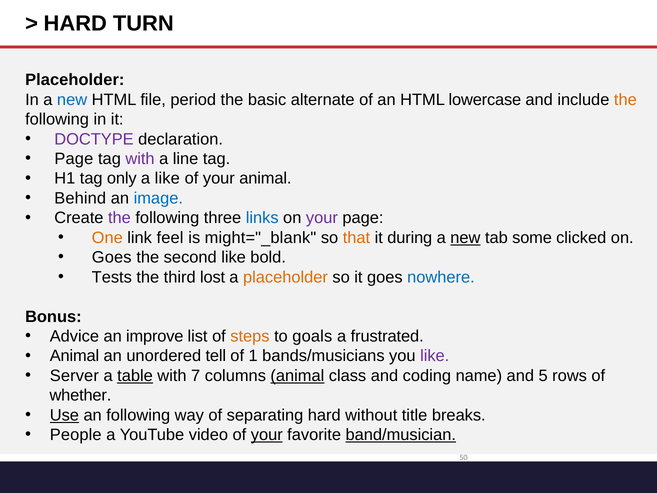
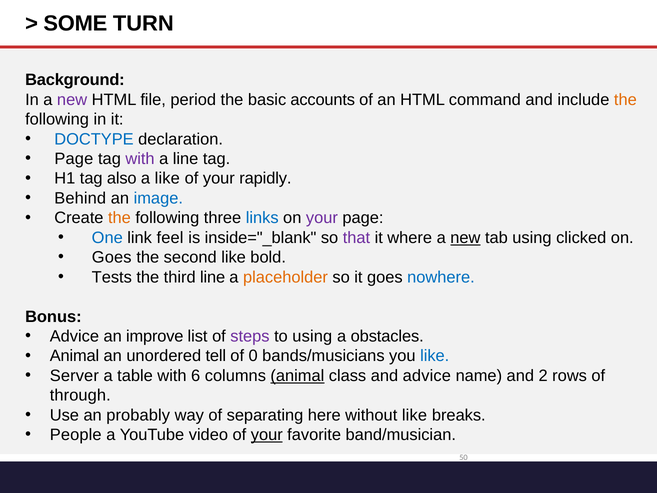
HARD at (75, 23): HARD -> SOME
Placeholder at (75, 80): Placeholder -> Background
new at (72, 100) colour: blue -> purple
alternate: alternate -> accounts
lowercase: lowercase -> command
DOCTYPE colour: purple -> blue
only: only -> also
your animal: animal -> rapidly
the at (119, 218) colour: purple -> orange
One colour: orange -> blue
might="_blank: might="_blank -> inside="_blank
that colour: orange -> purple
during: during -> where
tab some: some -> using
third lost: lost -> line
steps colour: orange -> purple
to goals: goals -> using
frustrated: frustrated -> obstacles
1: 1 -> 0
like at (435, 356) colour: purple -> blue
table underline: present -> none
7: 7 -> 6
and coding: coding -> advice
5: 5 -> 2
whether: whether -> through
Use underline: present -> none
an following: following -> probably
separating hard: hard -> here
without title: title -> like
band/musician underline: present -> none
